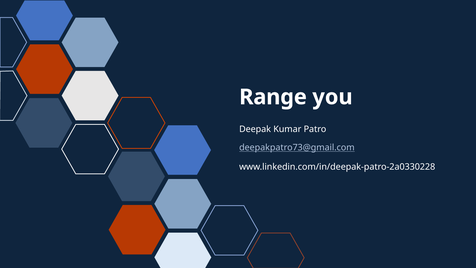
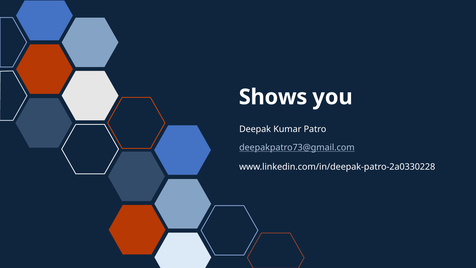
Range: Range -> Shows
